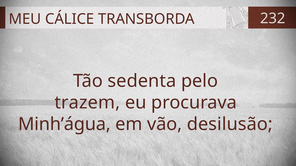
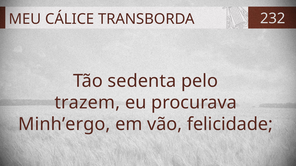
Minh’água: Minh’água -> Minh’ergo
desilusão: desilusão -> felicidade
